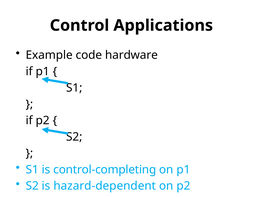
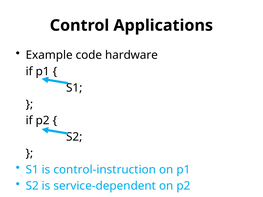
control-completing: control-completing -> control-instruction
hazard-dependent: hazard-dependent -> service-dependent
